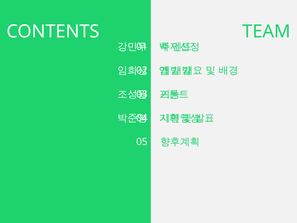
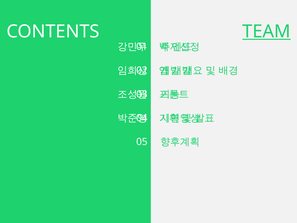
TEAM underline: none -> present
